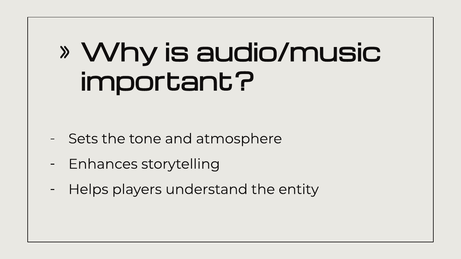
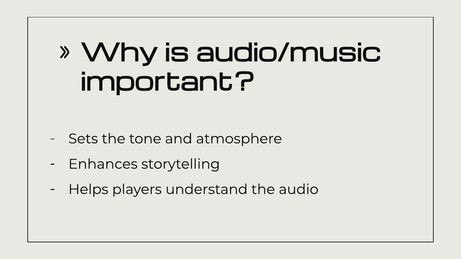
entity: entity -> audio
